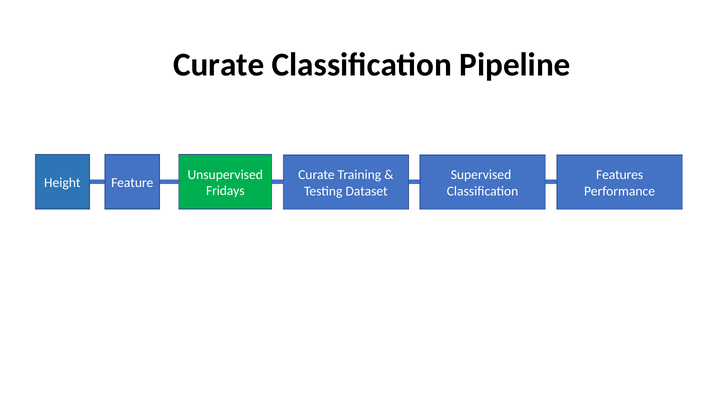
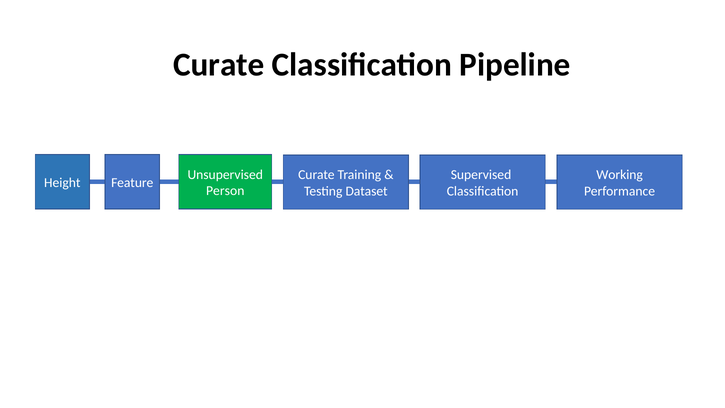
Features: Features -> Working
Fridays: Fridays -> Person
